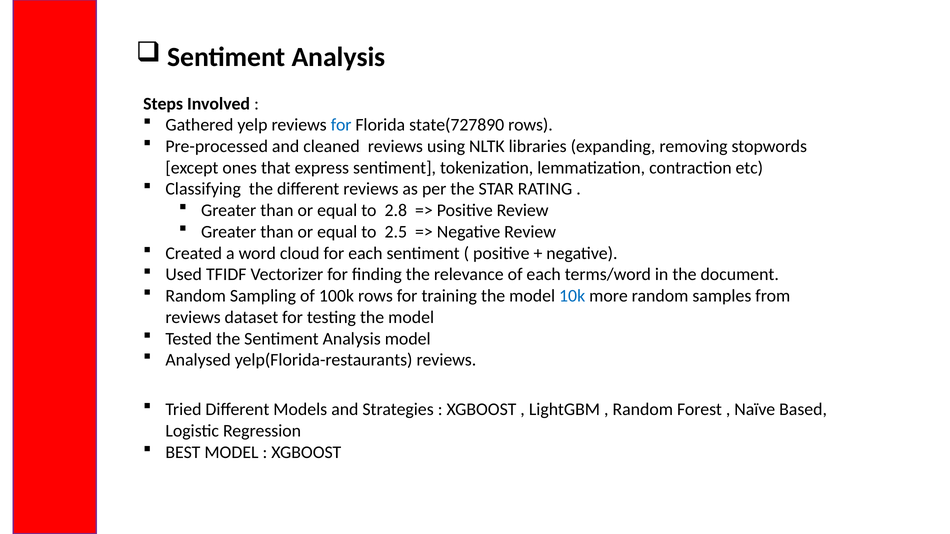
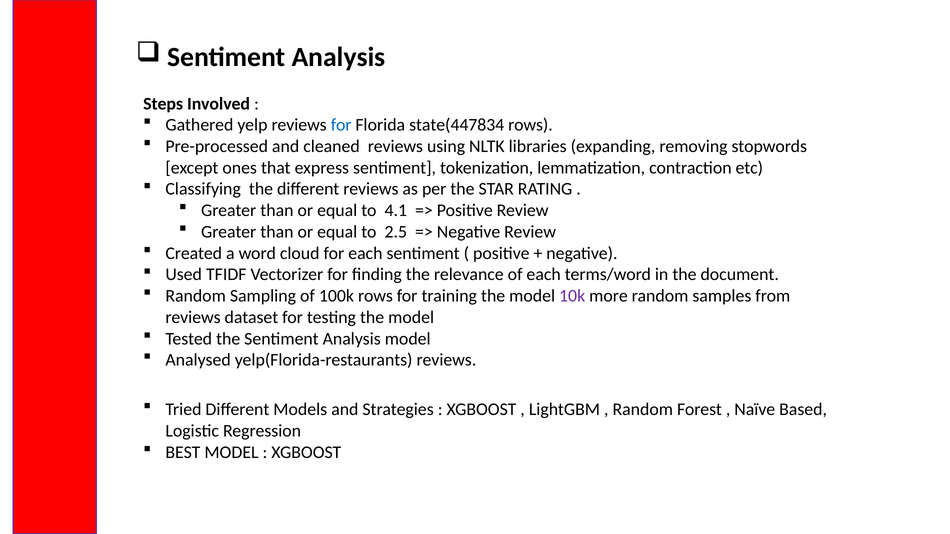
state(727890: state(727890 -> state(447834
2.8: 2.8 -> 4.1
10k colour: blue -> purple
